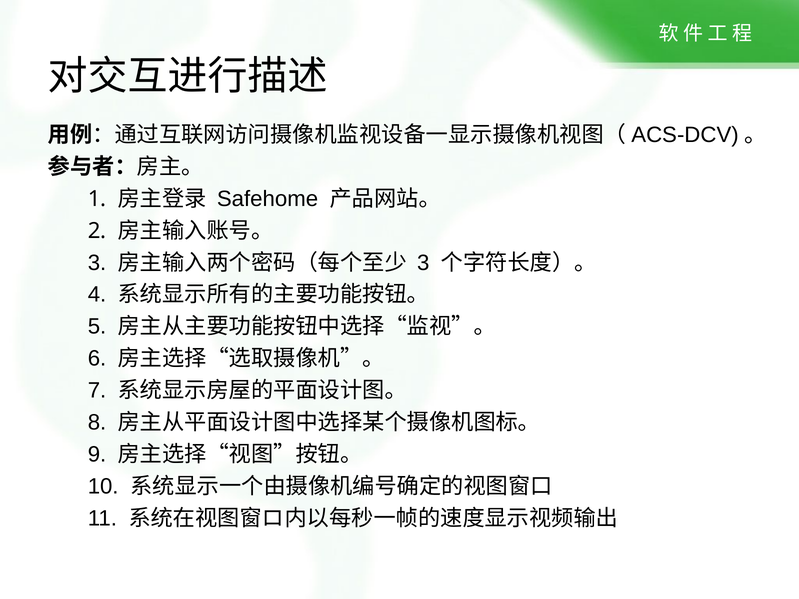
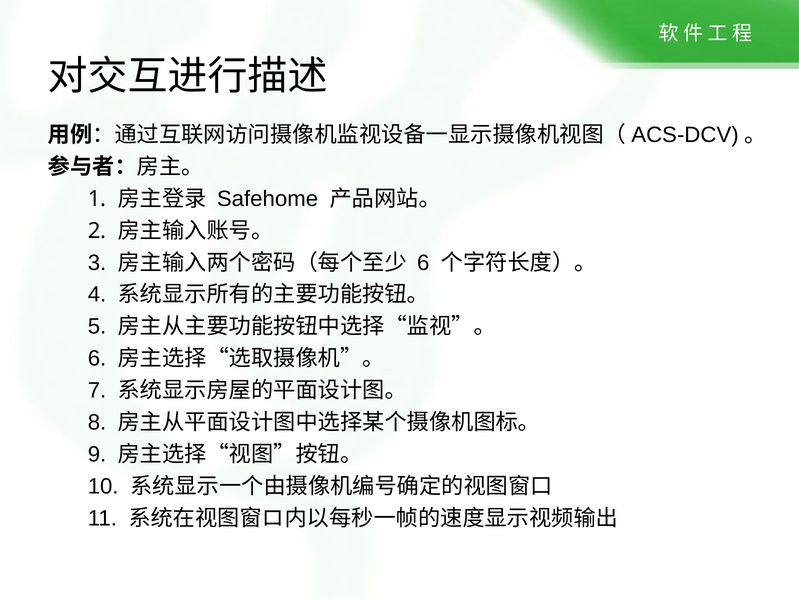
3 at (423, 263): 3 -> 6
